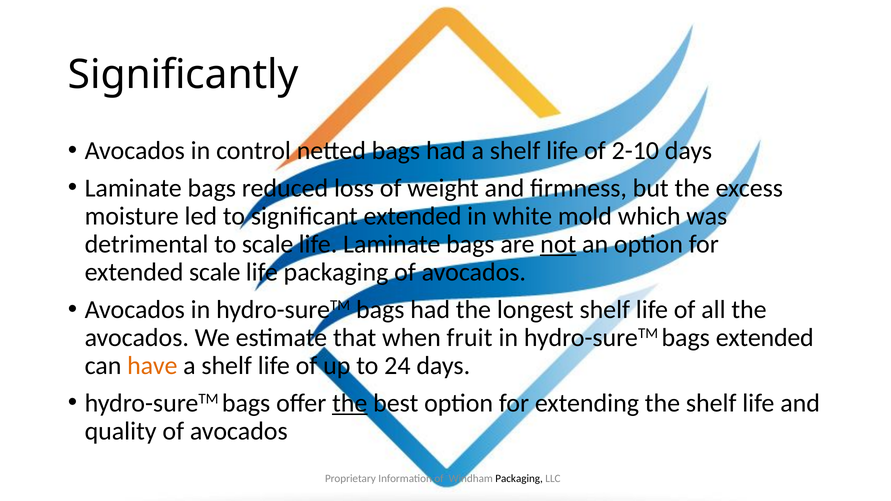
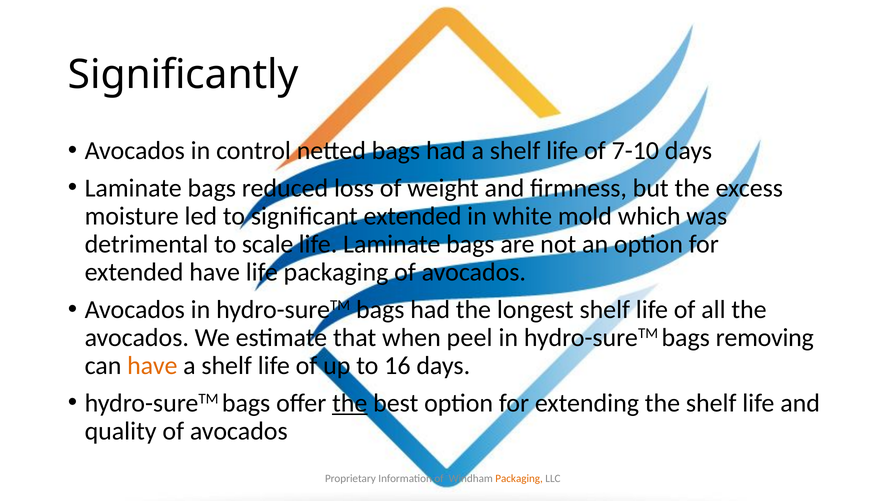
2-10: 2-10 -> 7-10
not underline: present -> none
extended scale: scale -> have
fruit: fruit -> peel
bags extended: extended -> removing
24: 24 -> 16
Packaging at (519, 479) colour: black -> orange
